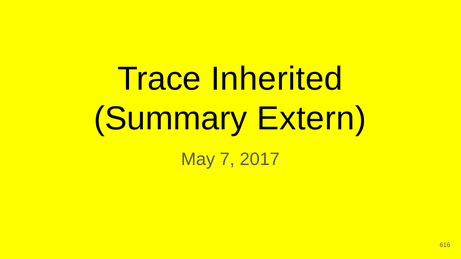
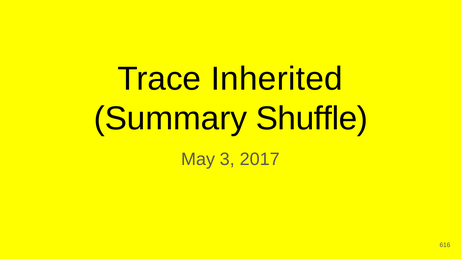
Extern: Extern -> Shuffle
7: 7 -> 3
